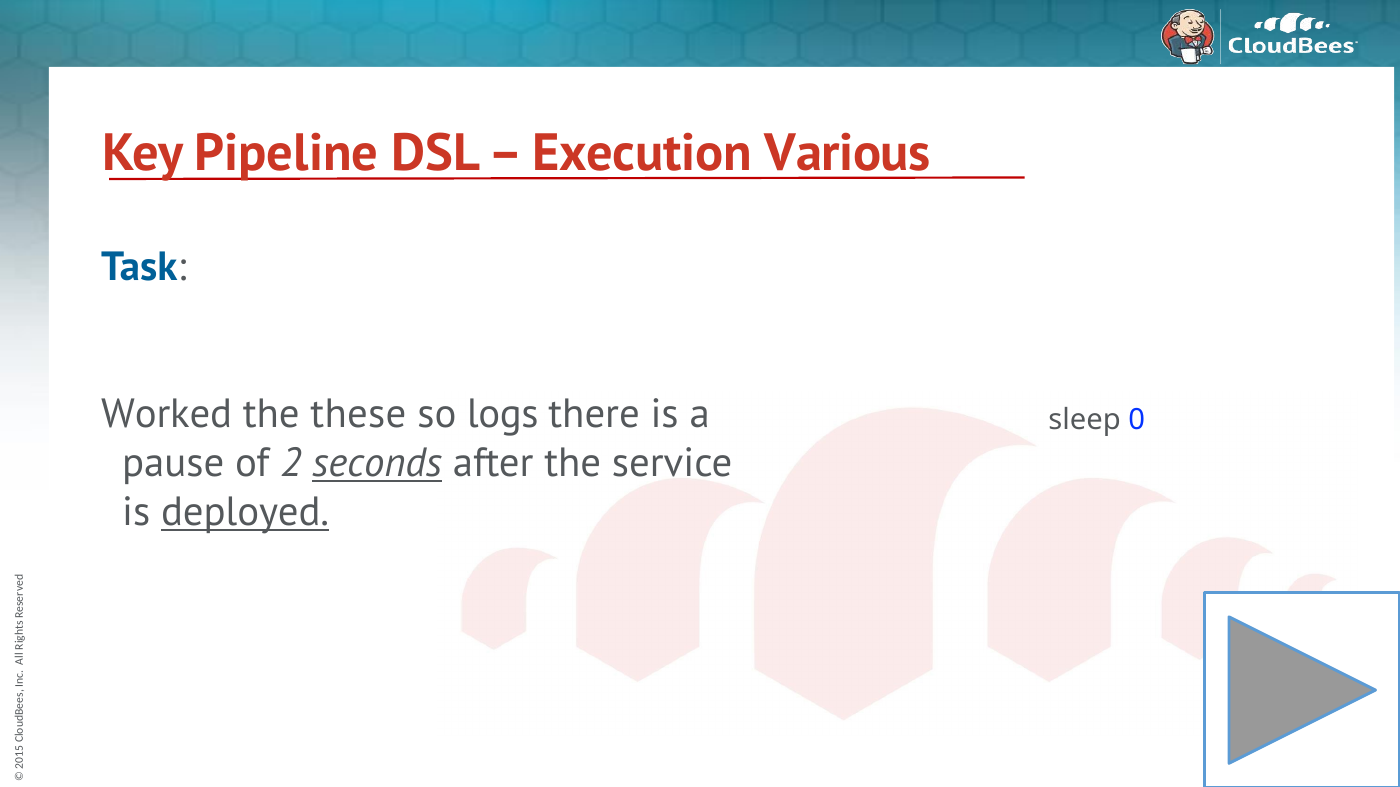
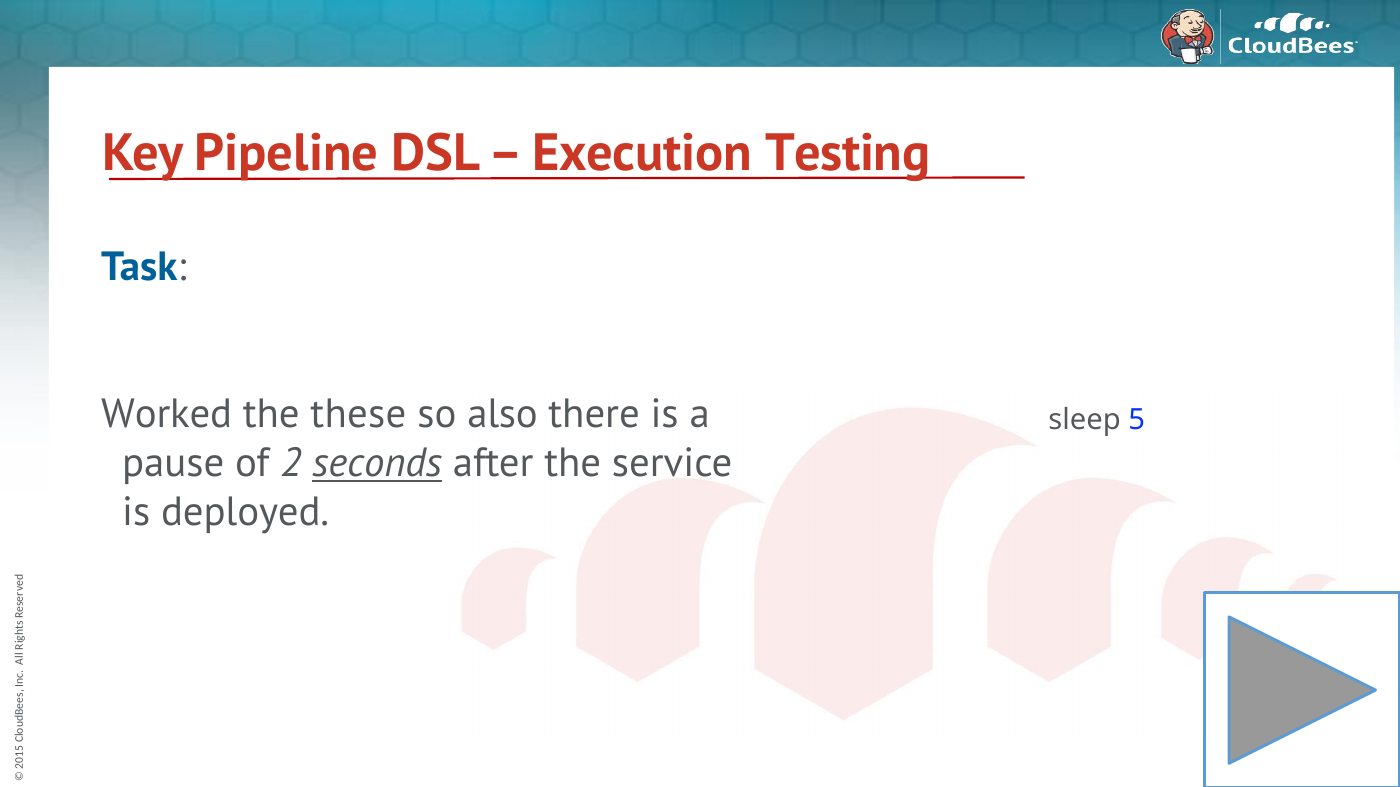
Various: Various -> Testing
logs: logs -> also
sleep 0: 0 -> 5
deployed underline: present -> none
